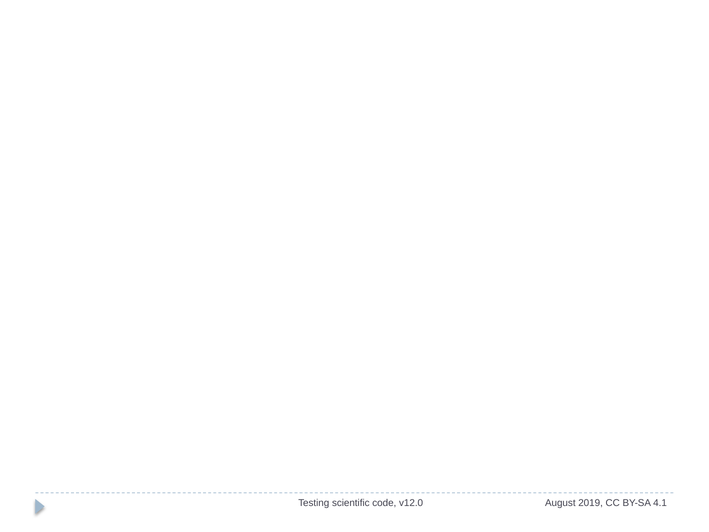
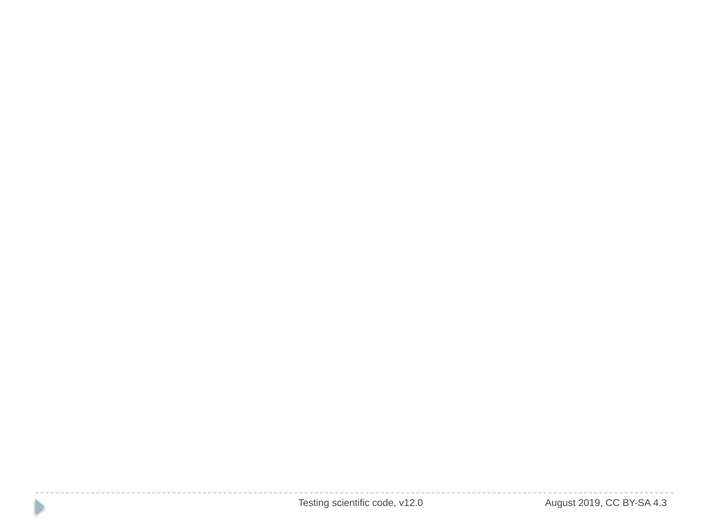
4.1: 4.1 -> 4.3
